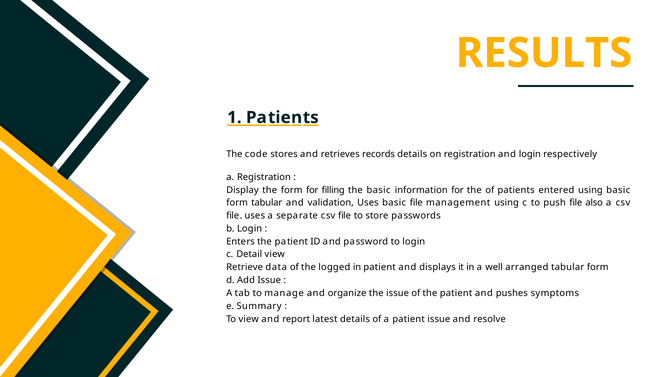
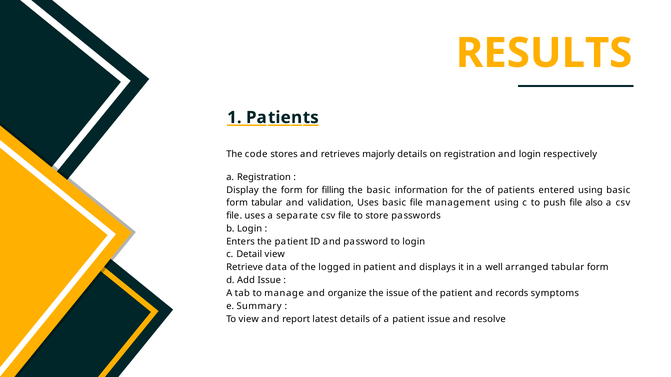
records: records -> majorly
pushes: pushes -> records
